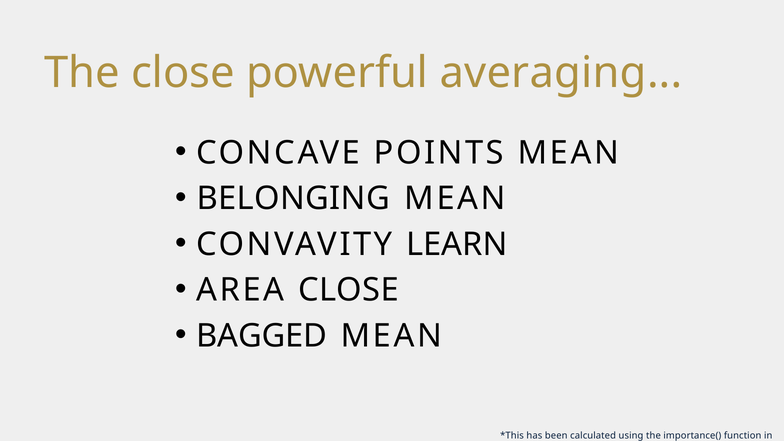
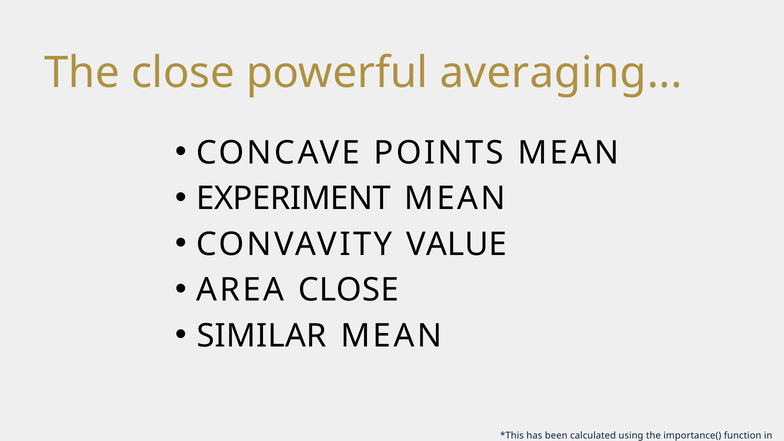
BELONGING: BELONGING -> EXPERIMENT
LEARN: LEARN -> VALUE
BAGGED: BAGGED -> SIMILAR
